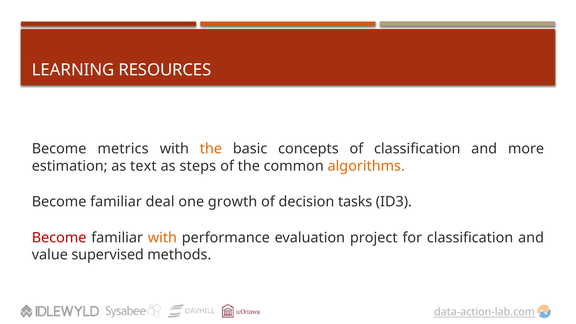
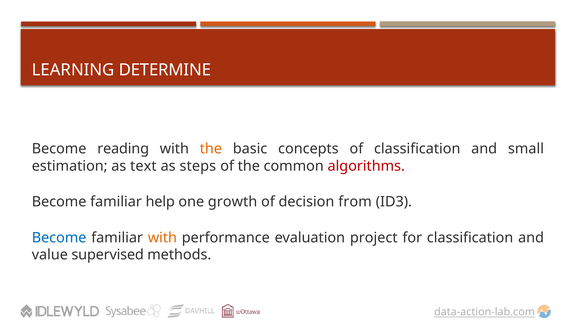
RESOURCES: RESOURCES -> DETERMINE
metrics: metrics -> reading
more: more -> small
algorithms colour: orange -> red
deal: deal -> help
tasks: tasks -> from
Become at (59, 238) colour: red -> blue
